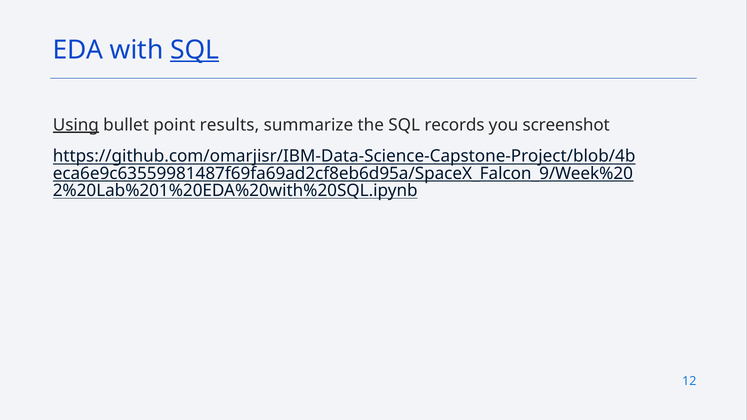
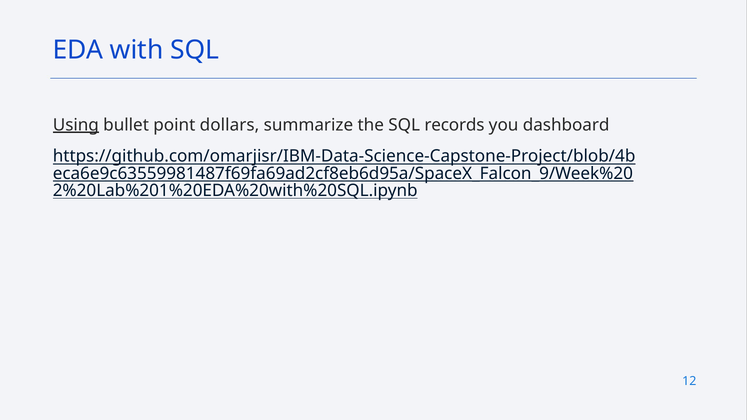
SQL at (195, 50) underline: present -> none
results: results -> dollars
screenshot: screenshot -> dashboard
